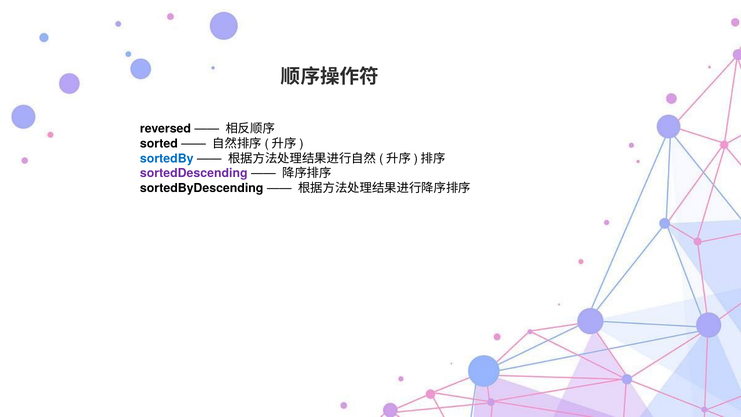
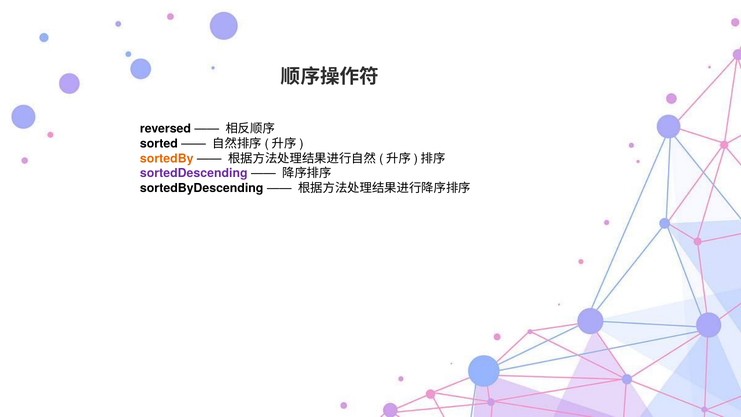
sortedBy colour: blue -> orange
